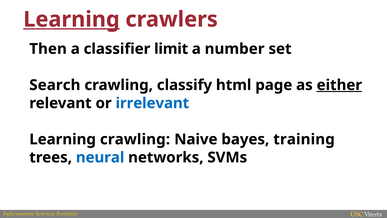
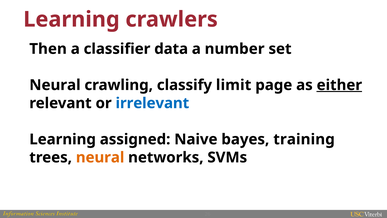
Learning at (71, 19) underline: present -> none
limit: limit -> data
Search at (55, 85): Search -> Neural
html: html -> limit
Learning crawling: crawling -> assigned
neural at (100, 157) colour: blue -> orange
